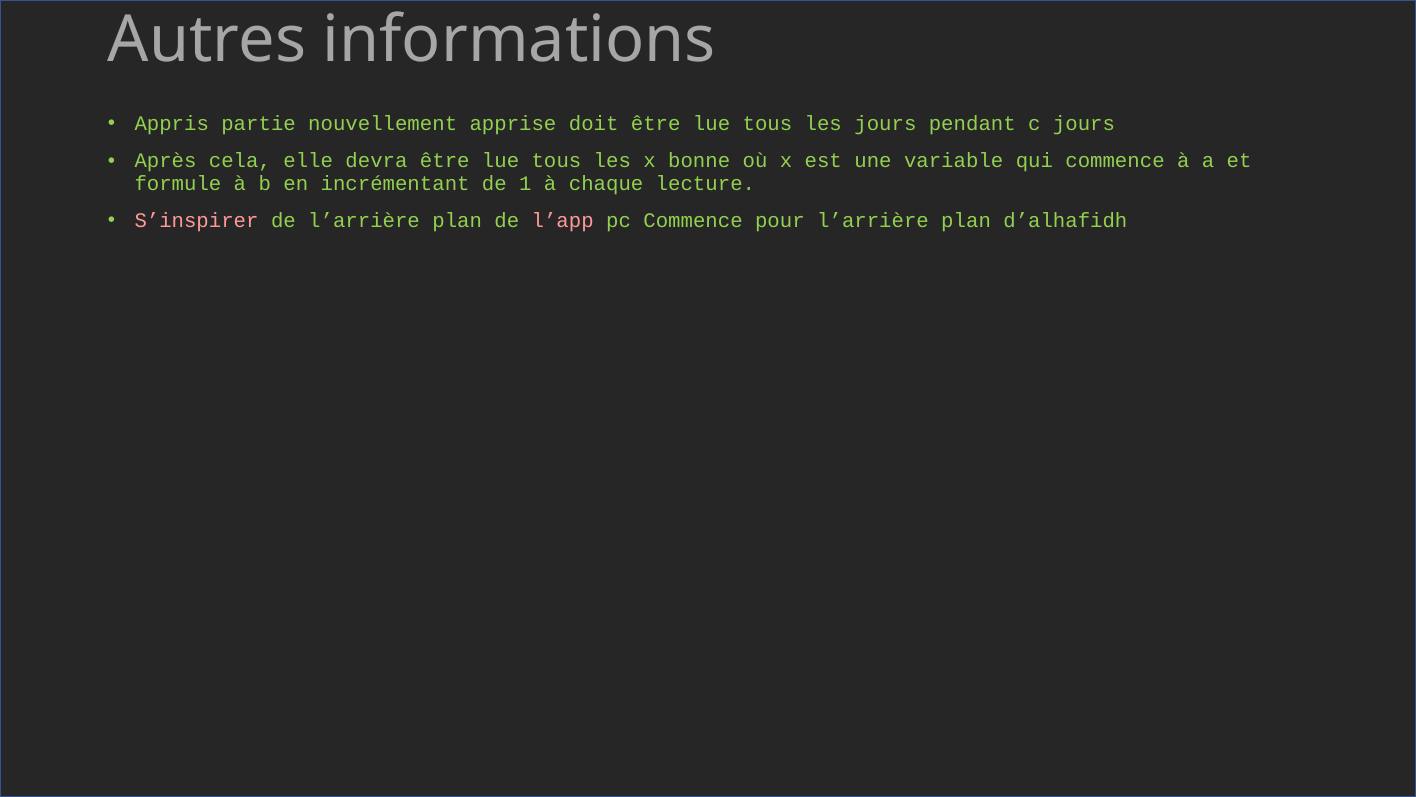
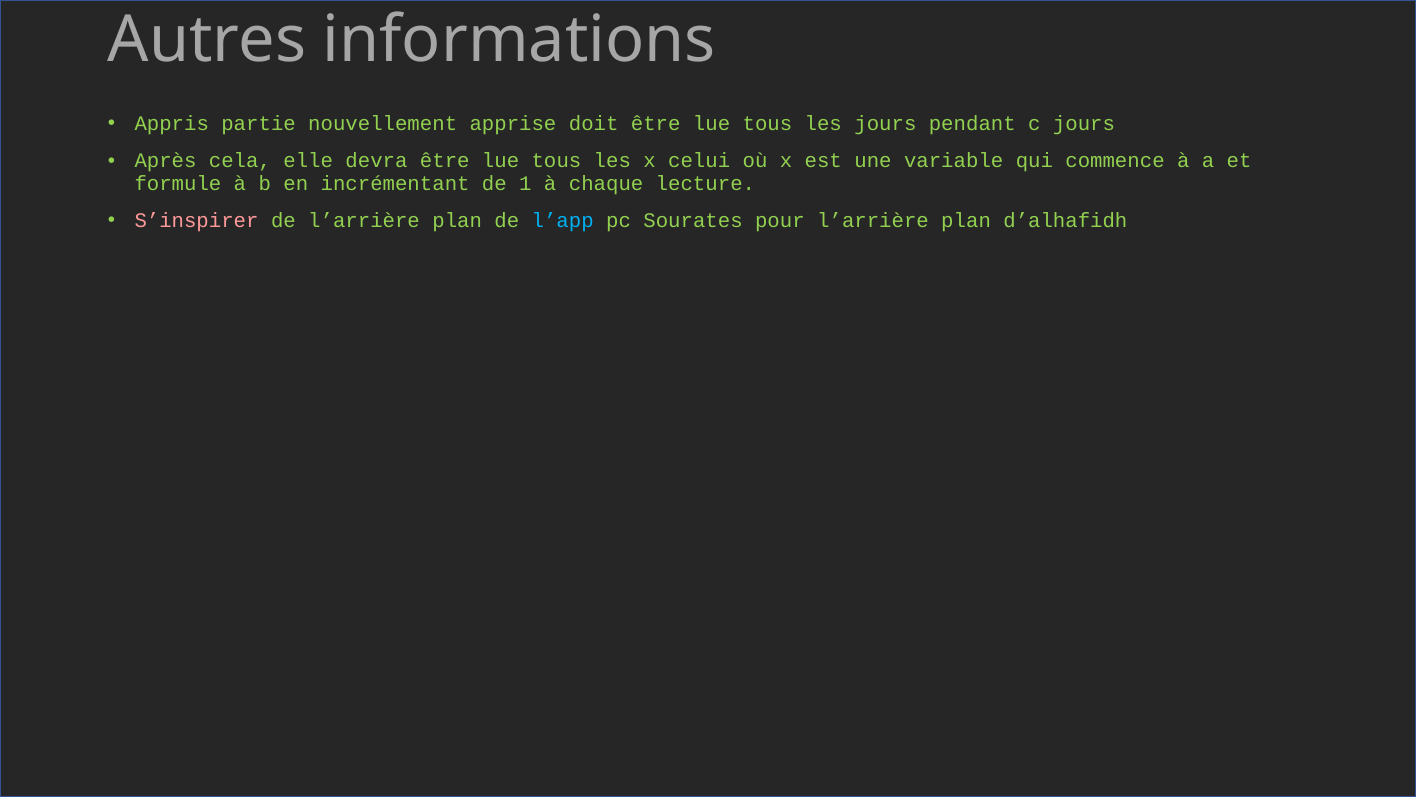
bonne: bonne -> celui
l’app colour: pink -> light blue
pc Commence: Commence -> Sourates
